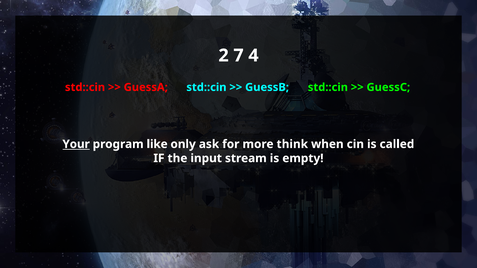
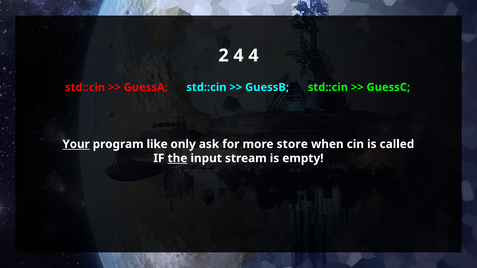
2 7: 7 -> 4
think: think -> store
the underline: none -> present
